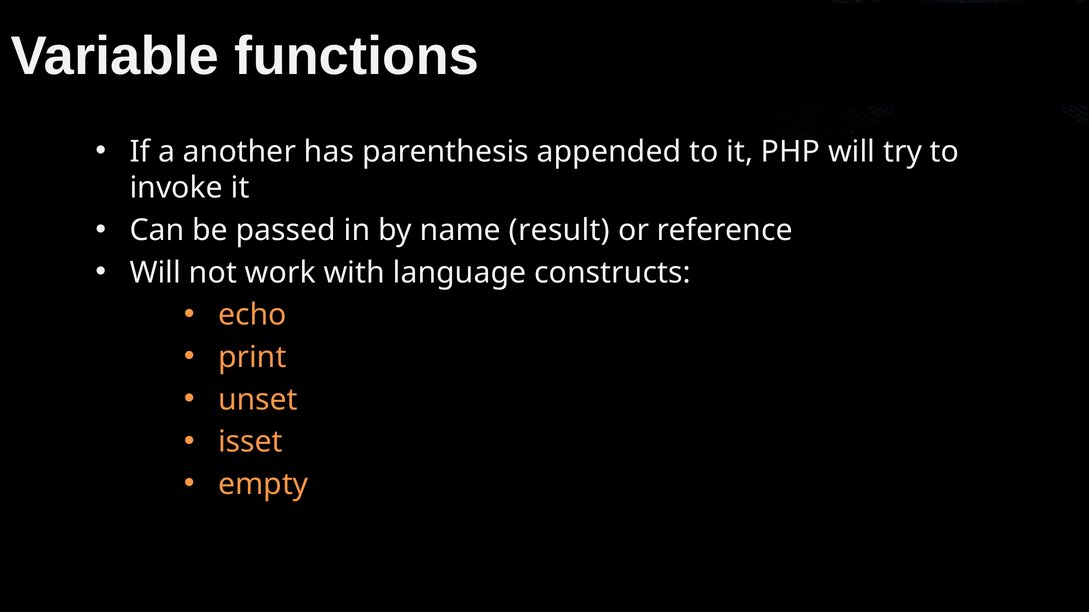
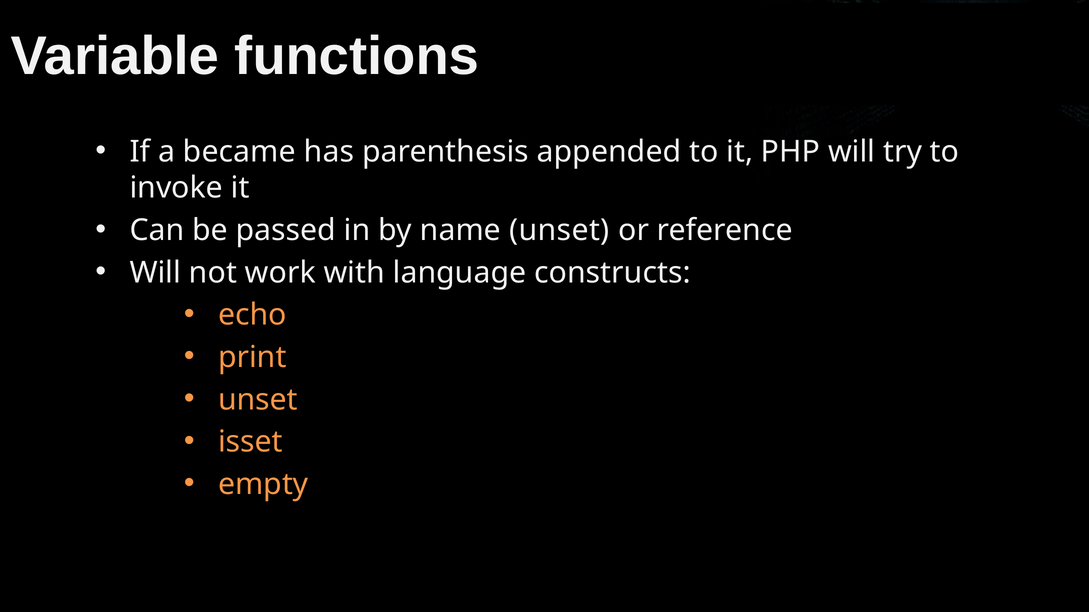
another: another -> became
name result: result -> unset
